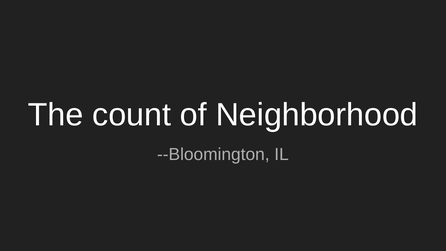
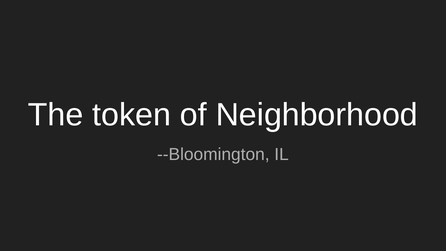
count: count -> token
